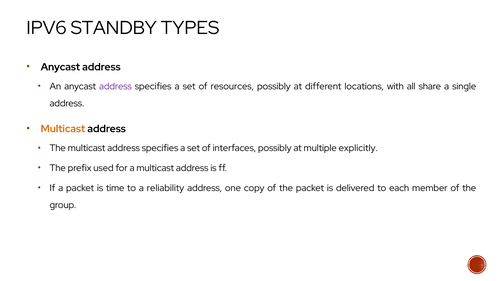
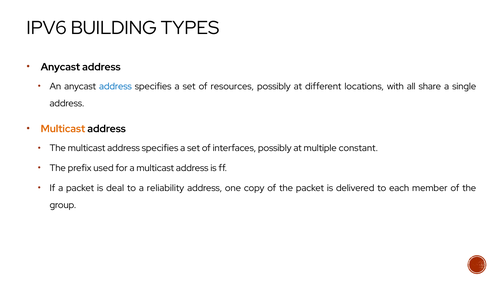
STANDBY: STANDBY -> BUILDING
address at (115, 86) colour: purple -> blue
explicitly: explicitly -> constant
time: time -> deal
